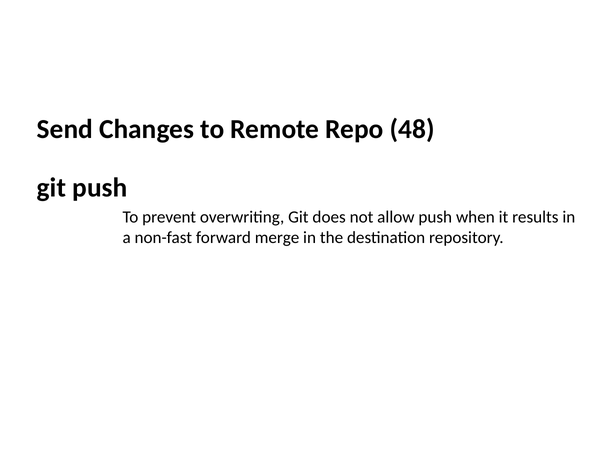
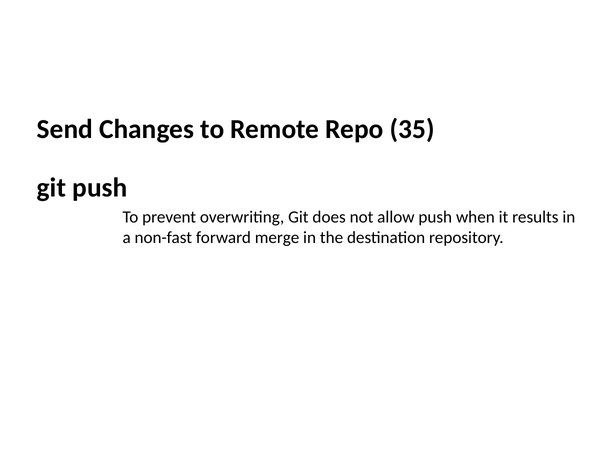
48: 48 -> 35
